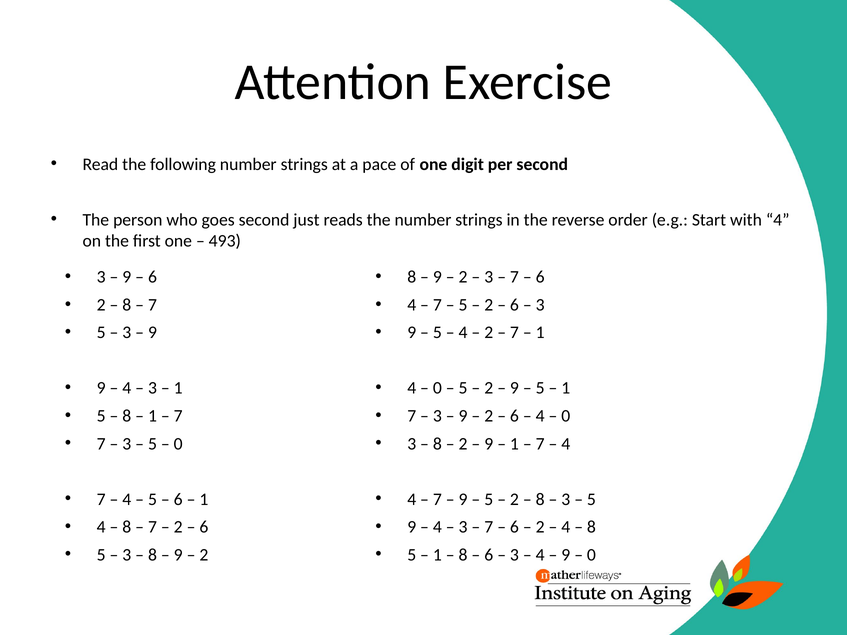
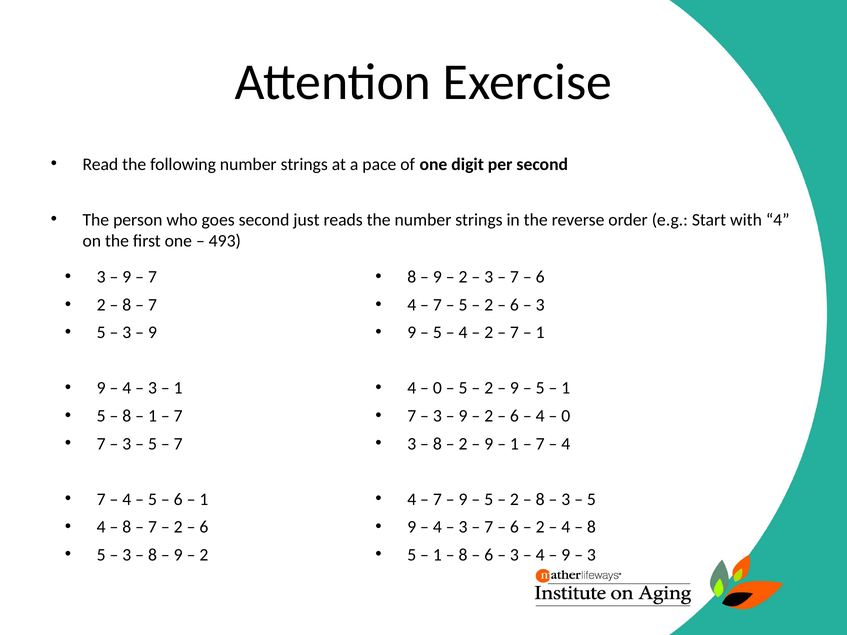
6 at (153, 277): 6 -> 7
0 at (178, 444): 0 -> 7
0 at (591, 555): 0 -> 3
